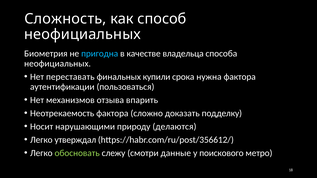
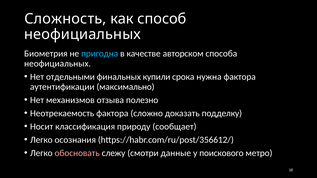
владельца: владельца -> авторском
переставать: переставать -> отдельными
пользоваться: пользоваться -> максимально
впарить: впарить -> полезно
нарушающими: нарушающими -> классификация
делаются: делаются -> сообщает
утверждал: утверждал -> осознания
обосновать colour: light green -> pink
